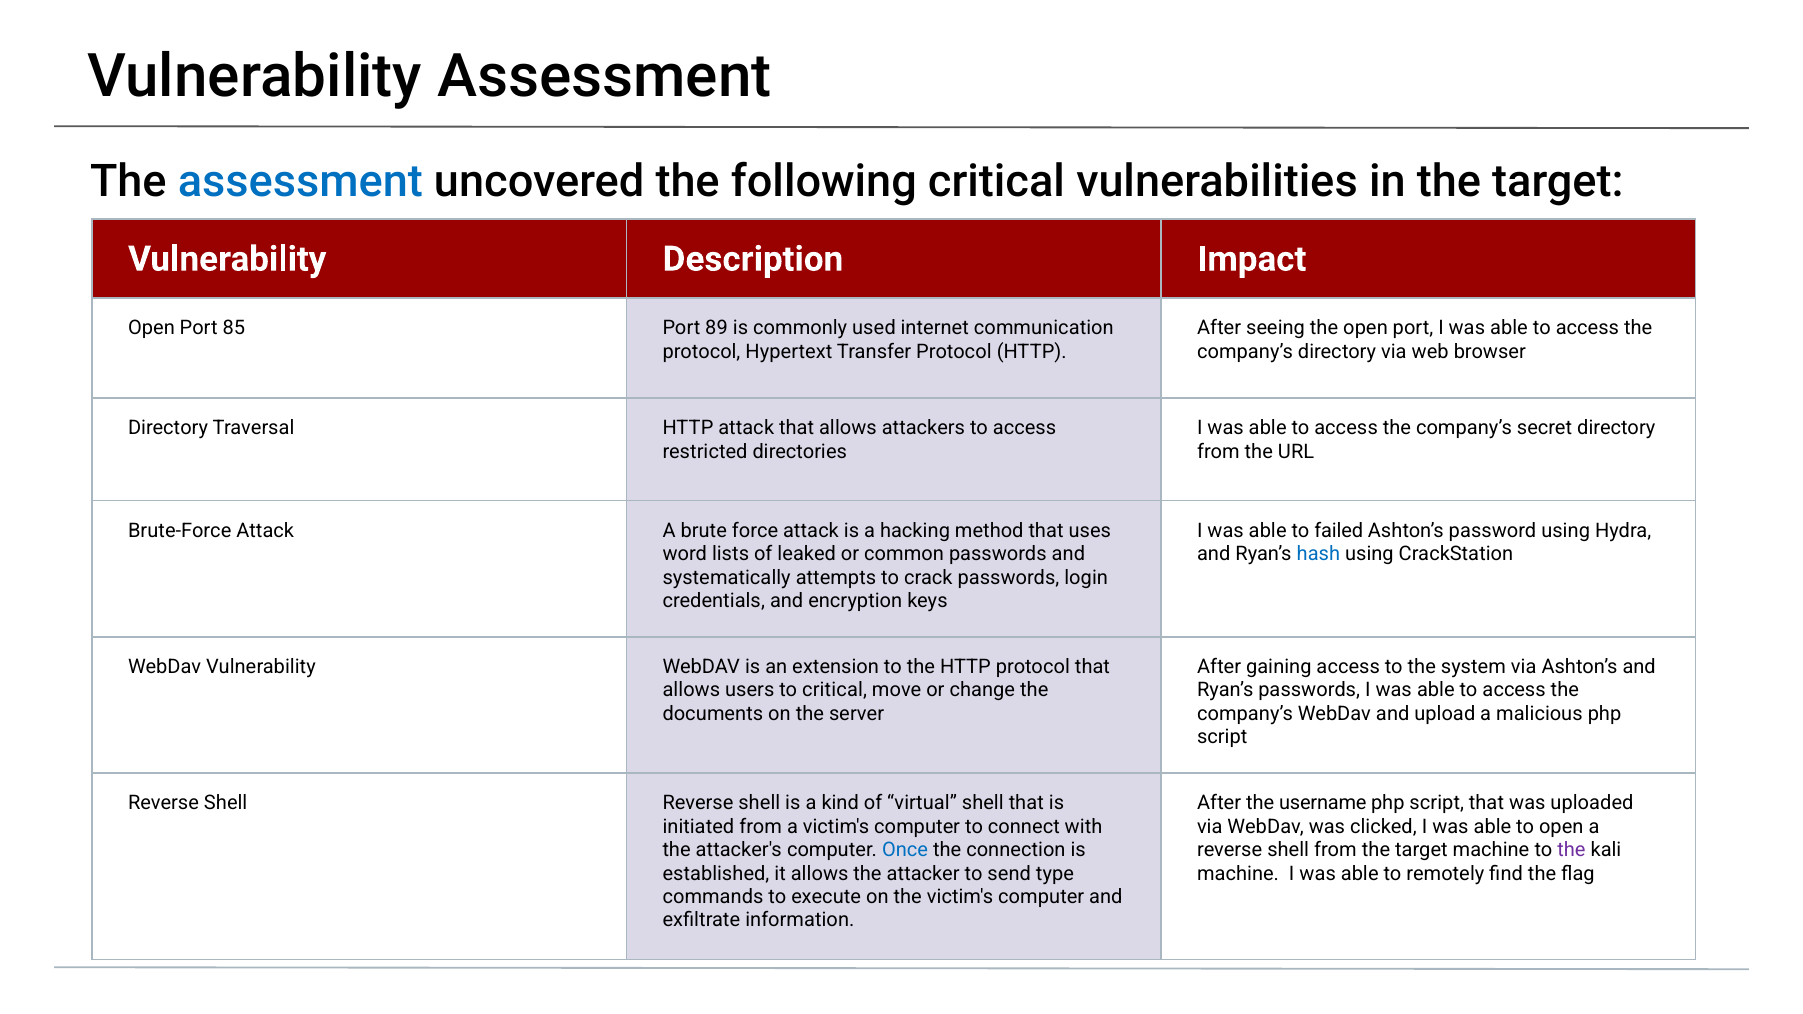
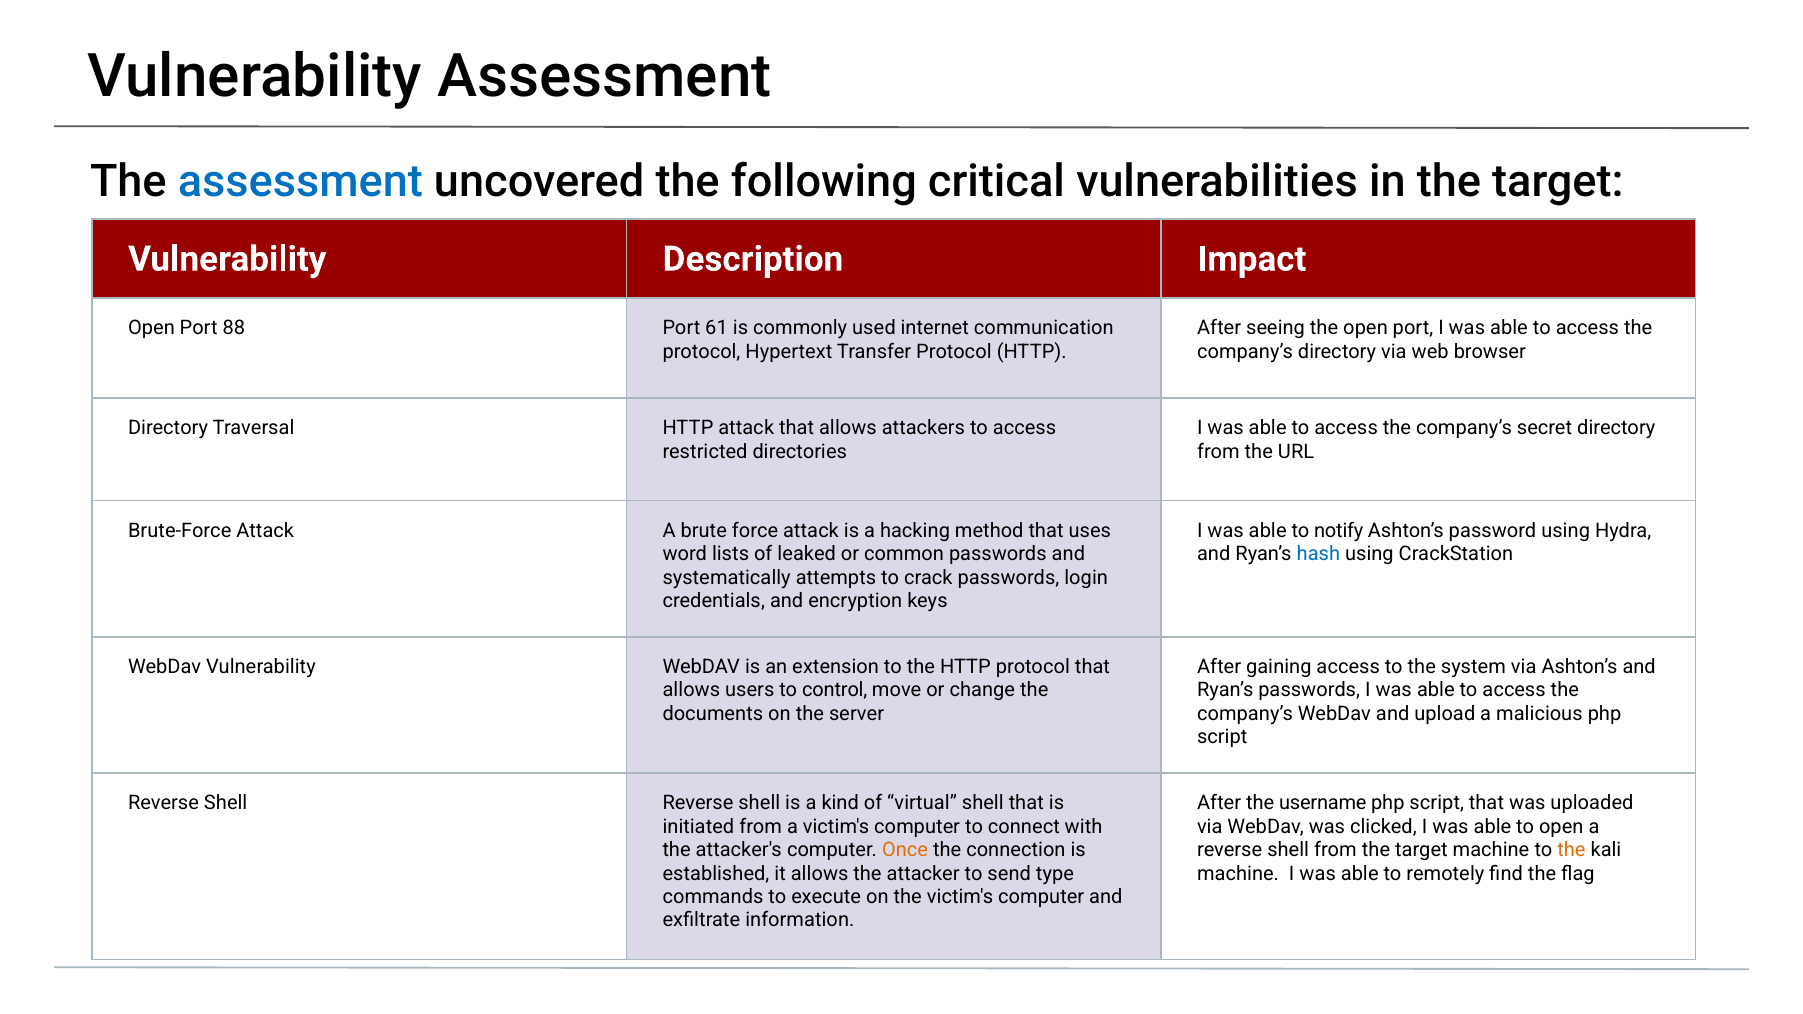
85: 85 -> 88
89: 89 -> 61
failed: failed -> notify
to critical: critical -> control
Once colour: blue -> orange
the at (1571, 850) colour: purple -> orange
